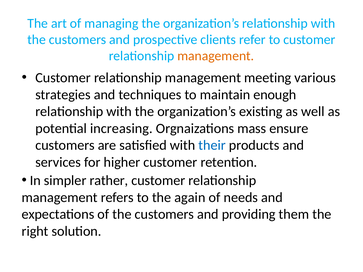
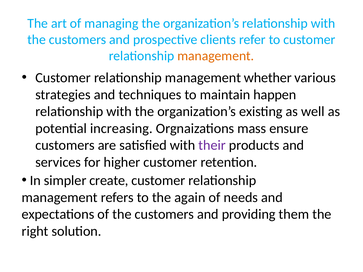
meeting: meeting -> whether
enough: enough -> happen
their colour: blue -> purple
rather: rather -> create
